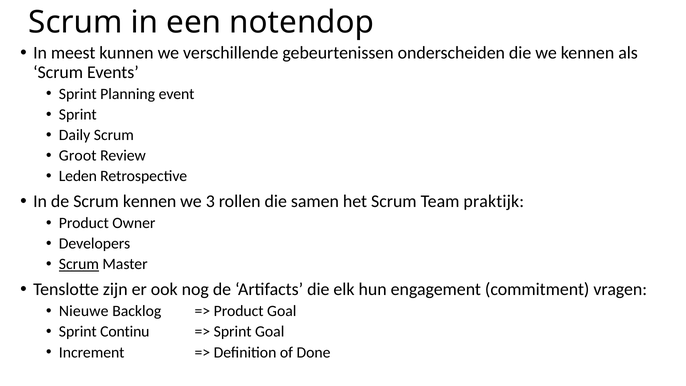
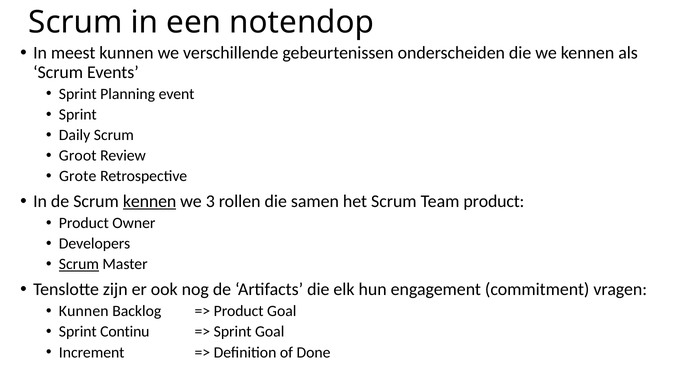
Leden: Leden -> Grote
kennen at (150, 201) underline: none -> present
Team praktijk: praktijk -> product
Nieuwe at (84, 311): Nieuwe -> Kunnen
